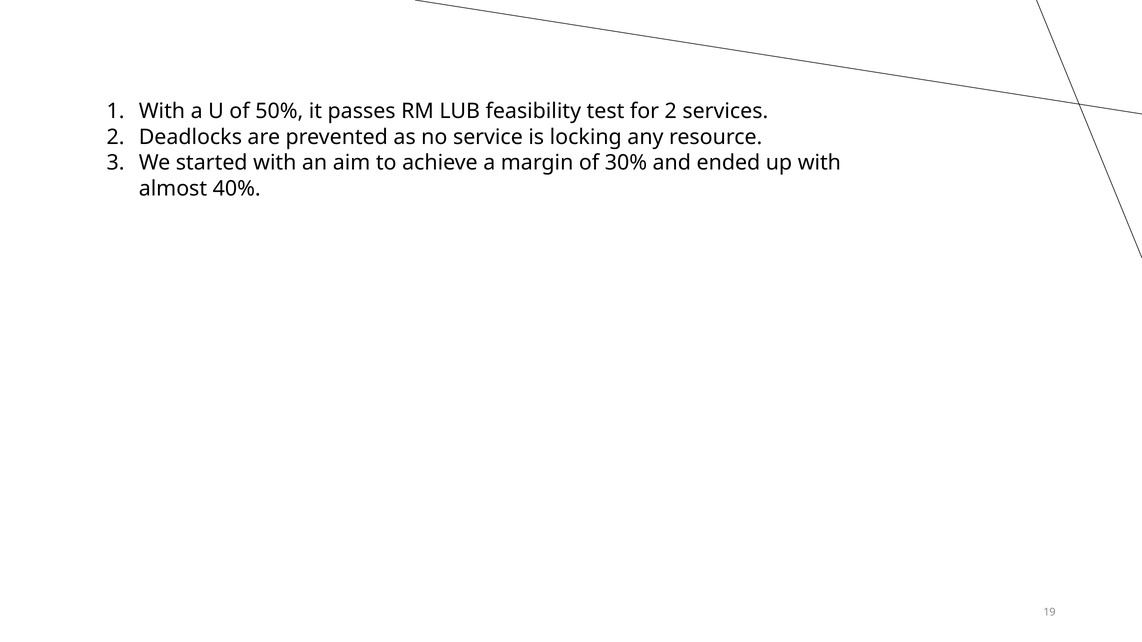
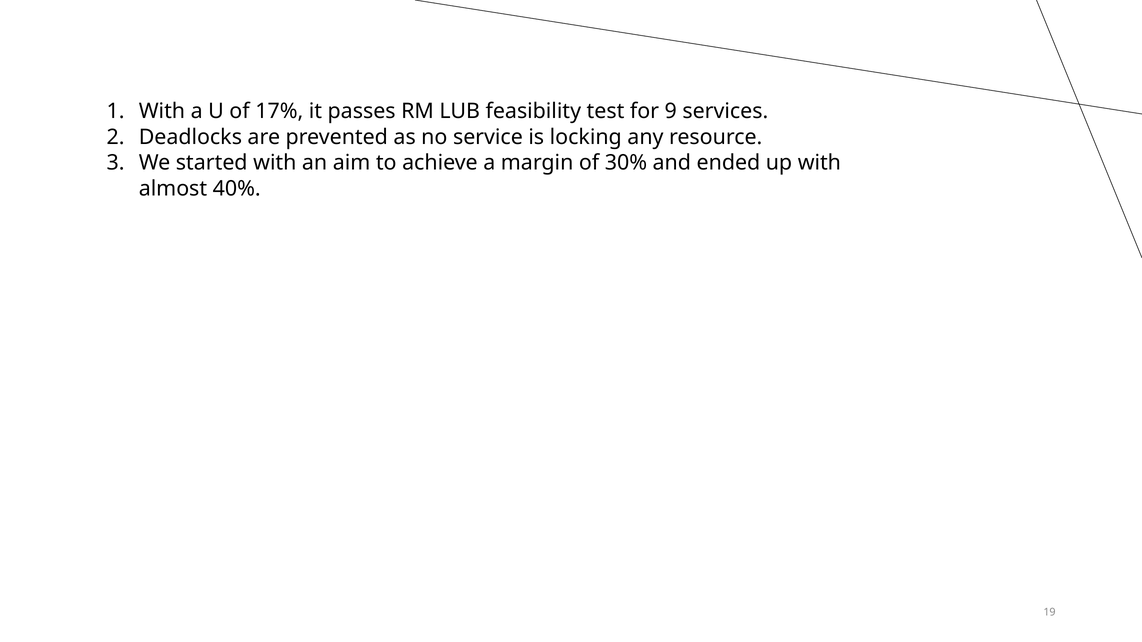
50%: 50% -> 17%
for 2: 2 -> 9
